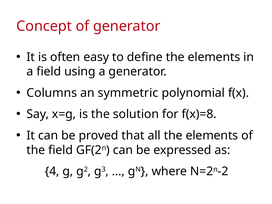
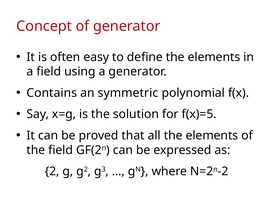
Columns: Columns -> Contains
f(x)=8: f(x)=8 -> f(x)=5
4: 4 -> 2
